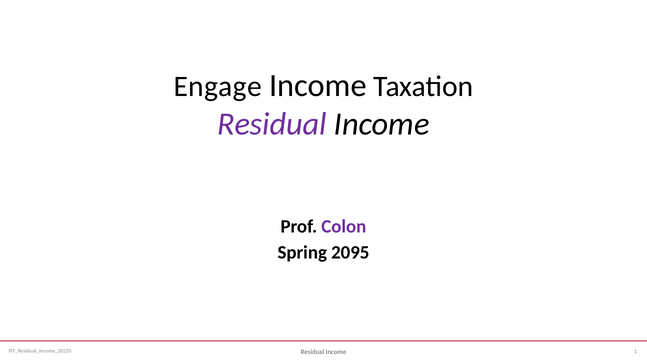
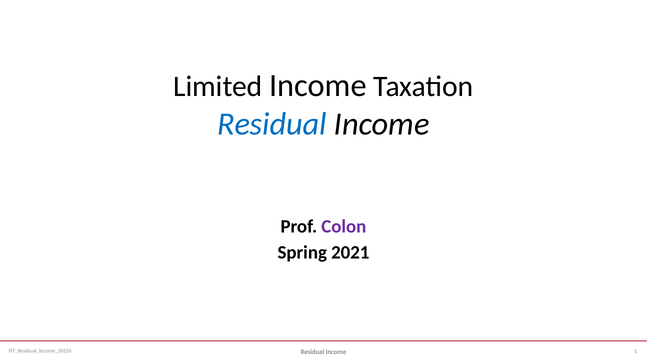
Engage: Engage -> Limited
Residual at (272, 124) colour: purple -> blue
2095: 2095 -> 2021
